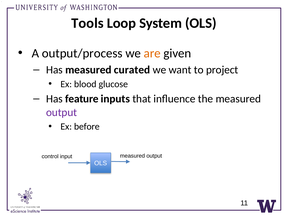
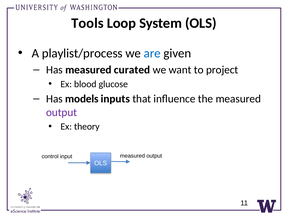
output/process: output/process -> playlist/process
are colour: orange -> blue
feature: feature -> models
before: before -> theory
